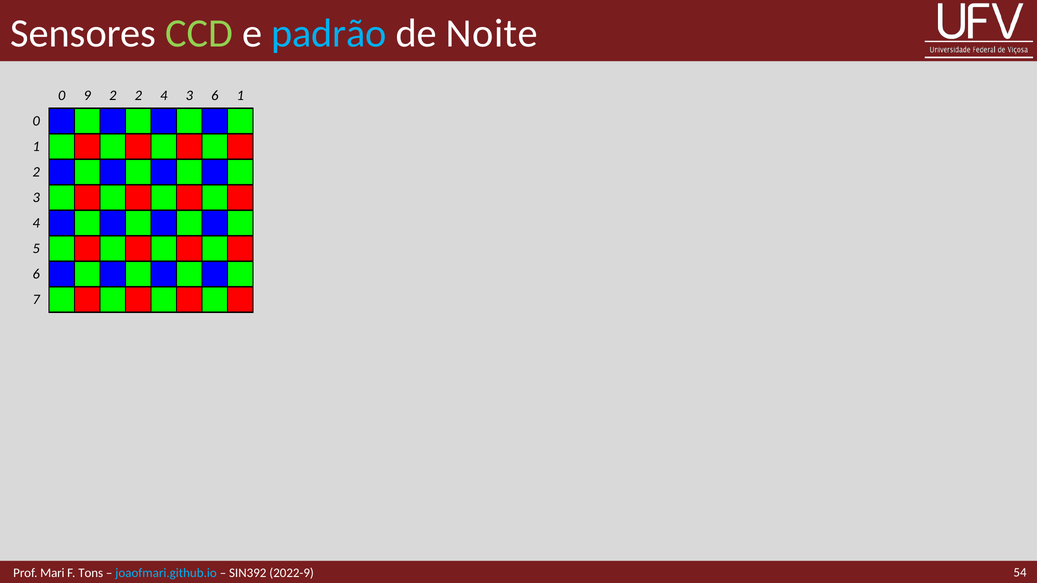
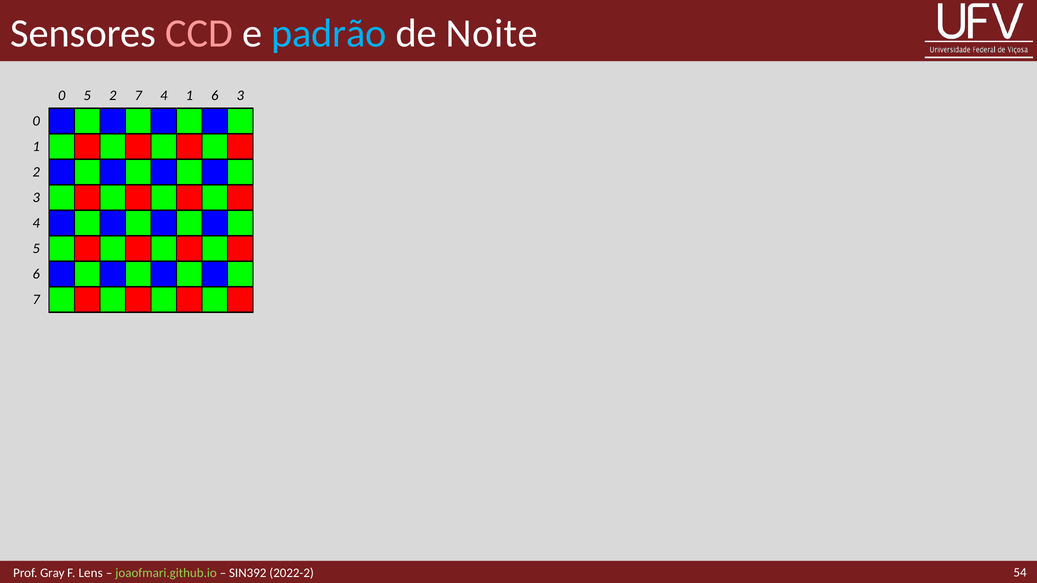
CCD colour: light green -> pink
0 9: 9 -> 5
2 2: 2 -> 7
4 3: 3 -> 1
6 1: 1 -> 3
Mari: Mari -> Gray
Tons: Tons -> Lens
joaofmari.github.io colour: light blue -> light green
2022-9: 2022-9 -> 2022-2
